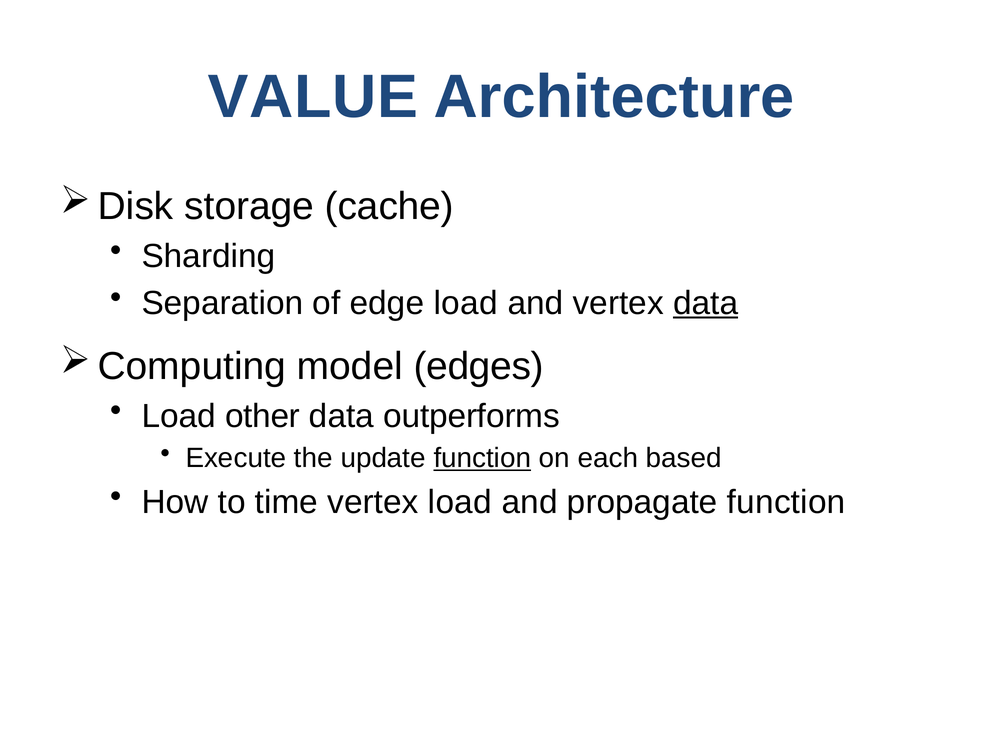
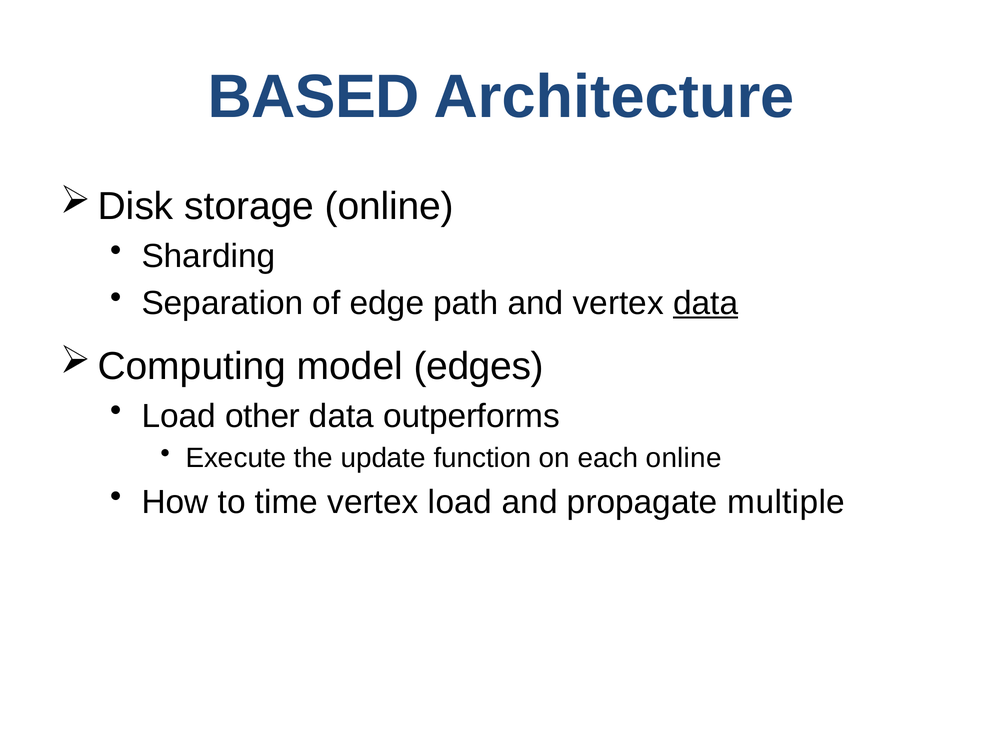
VALUE: VALUE -> BASED
storage cache: cache -> online
edge load: load -> path
function at (482, 458) underline: present -> none
each based: based -> online
propagate function: function -> multiple
